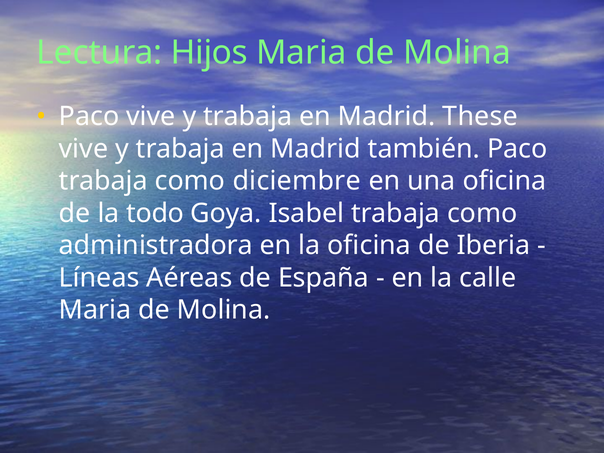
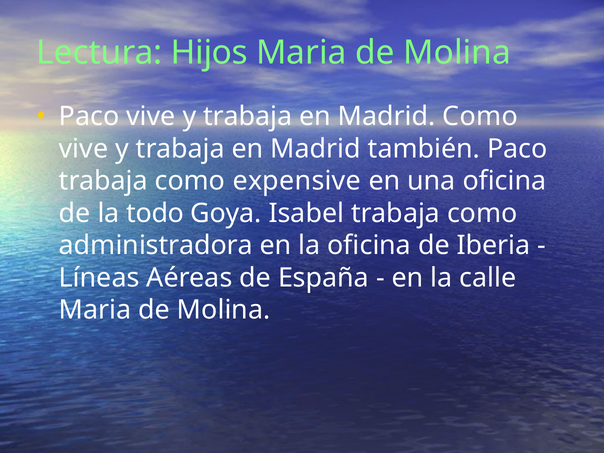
Madrid These: These -> Como
diciembre: diciembre -> expensive
